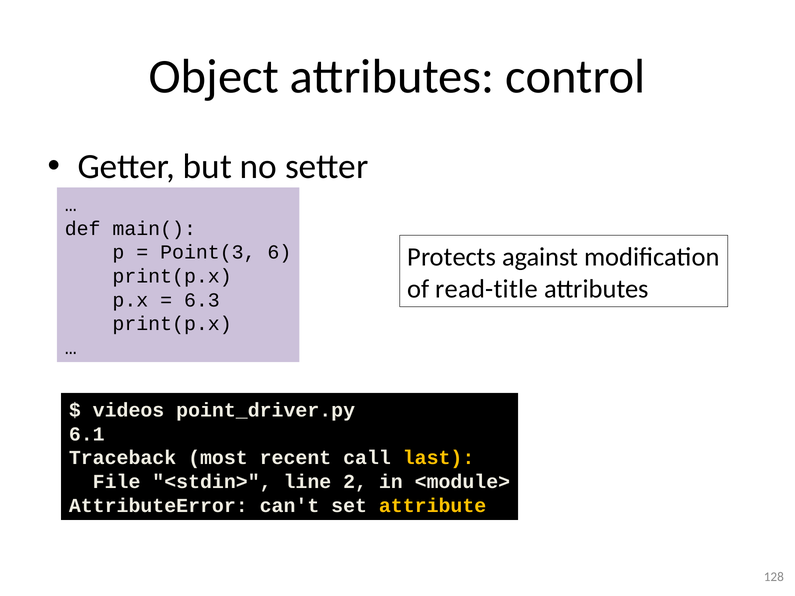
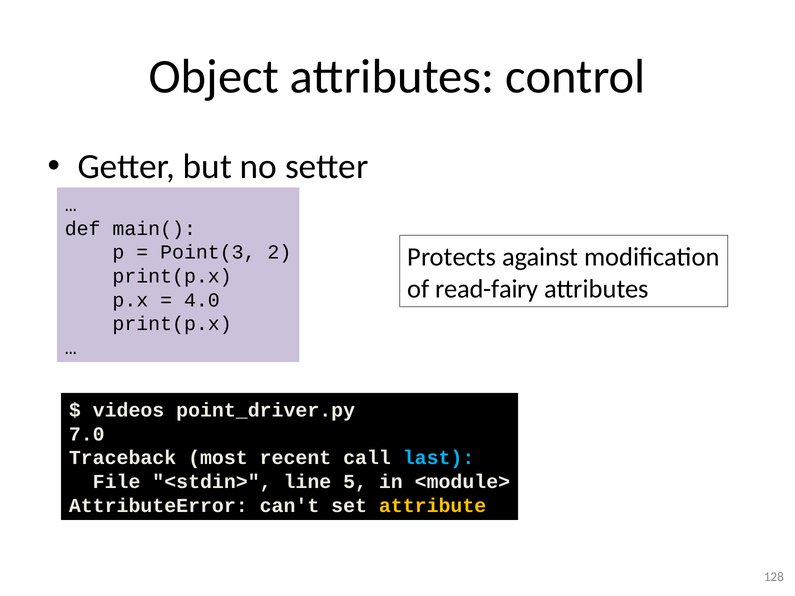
6: 6 -> 2
read-title: read-title -> read-fairy
6.3: 6.3 -> 4.0
6.1: 6.1 -> 7.0
last colour: yellow -> light blue
2: 2 -> 5
